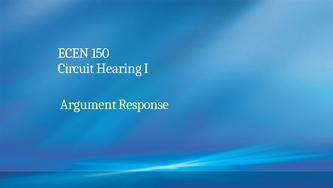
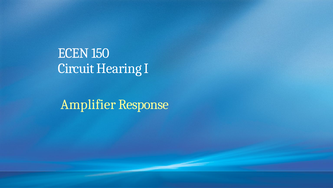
Argument: Argument -> Amplifier
